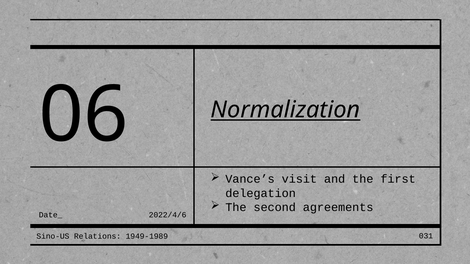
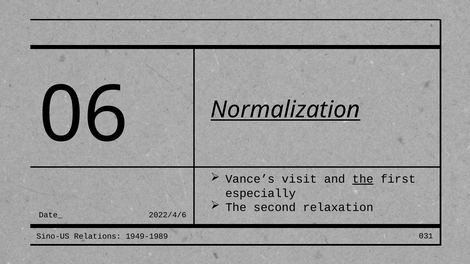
the at (363, 179) underline: none -> present
delegation: delegation -> especially
agreements: agreements -> relaxation
